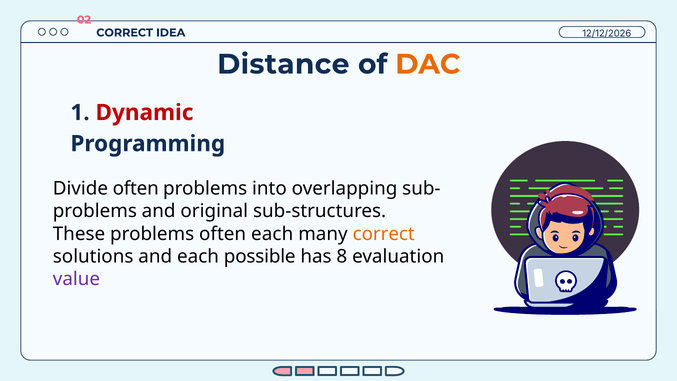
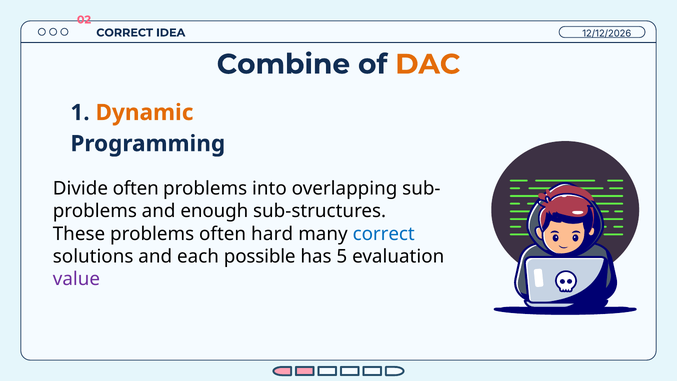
Distance: Distance -> Combine
Dynamic colour: red -> orange
original: original -> enough
often each: each -> hard
correct at (384, 234) colour: orange -> blue
8: 8 -> 5
